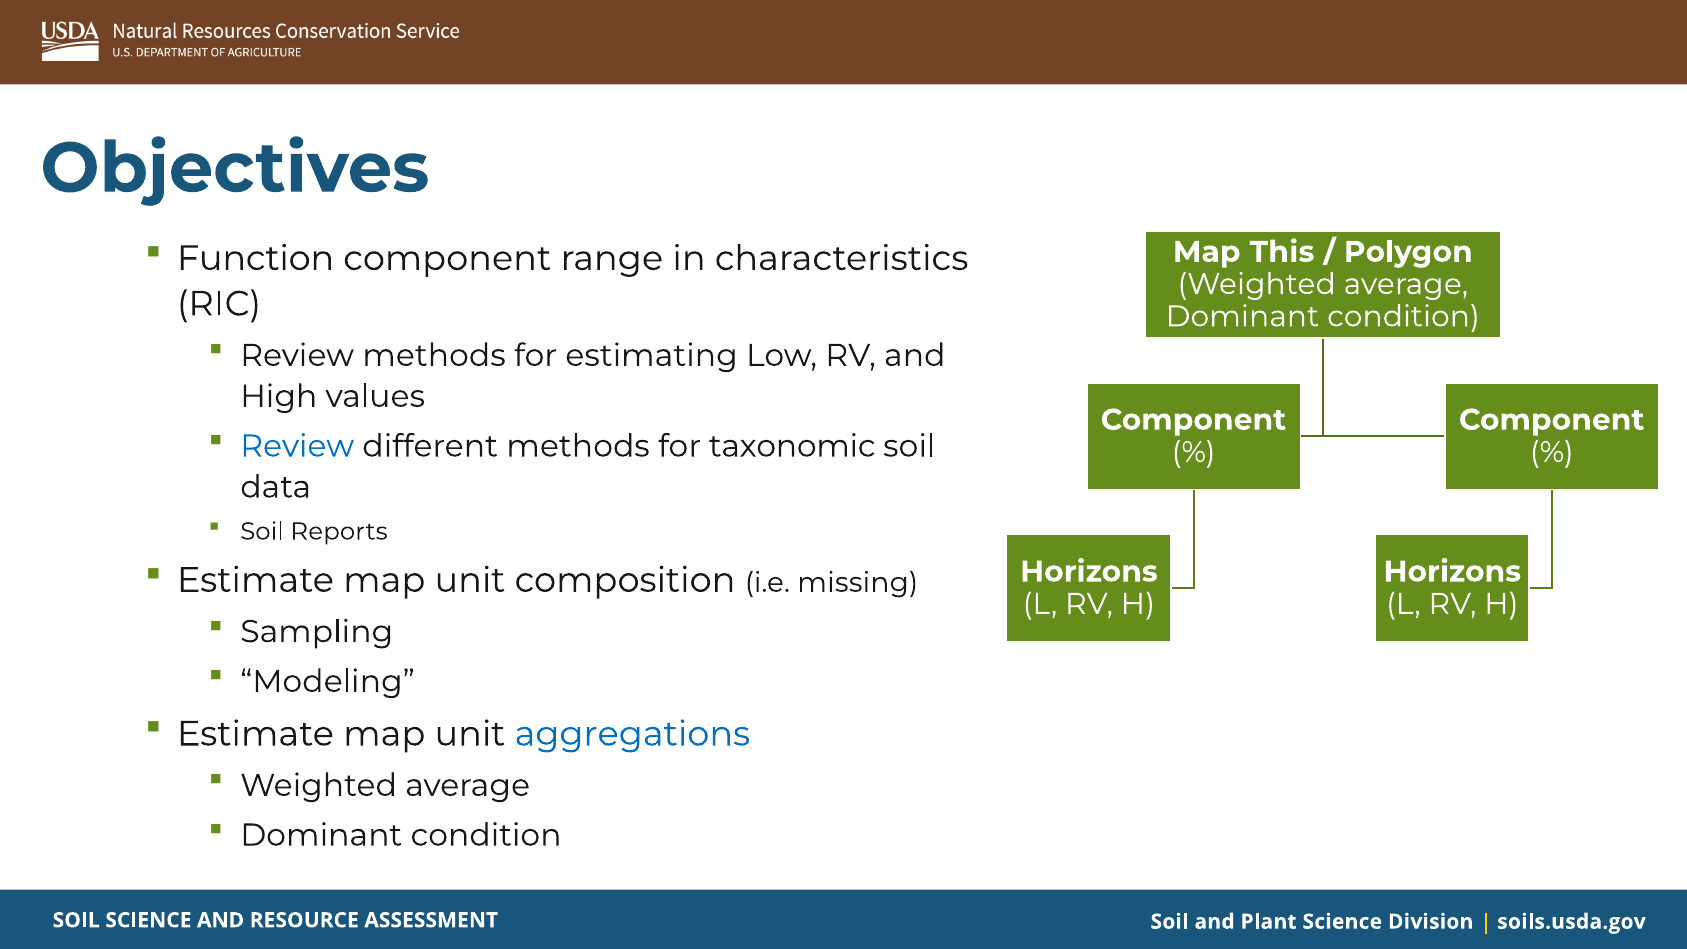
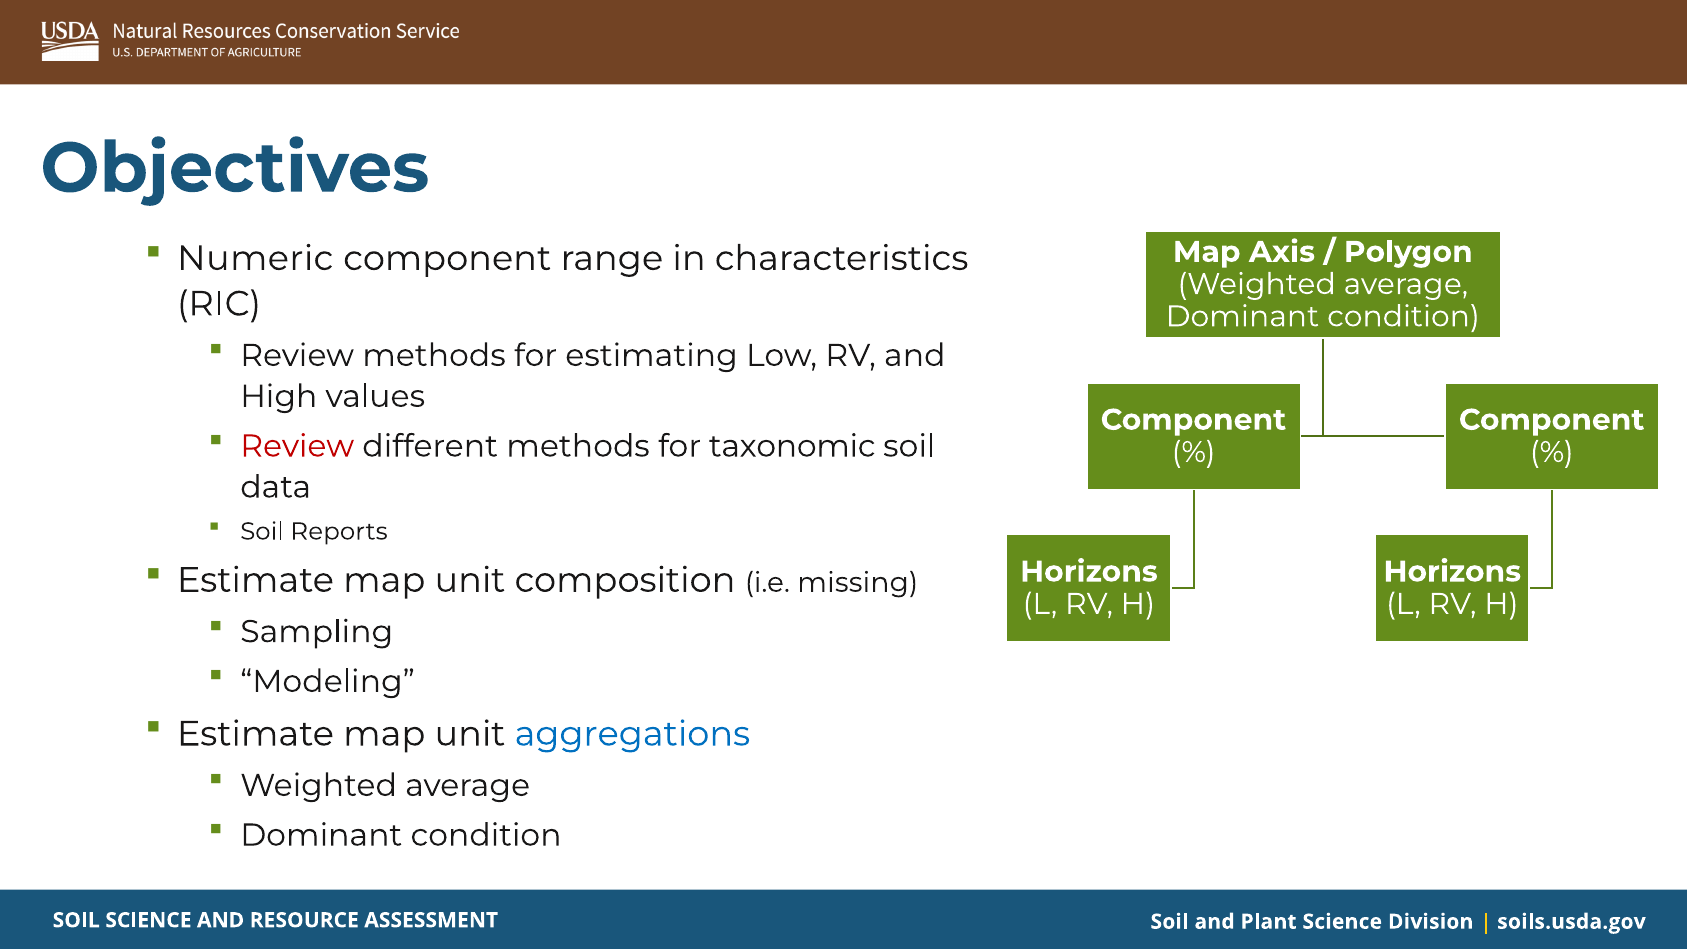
Function: Function -> Numeric
This: This -> Axis
Review at (297, 446) colour: blue -> red
